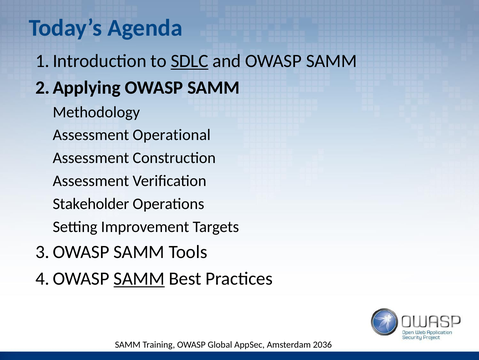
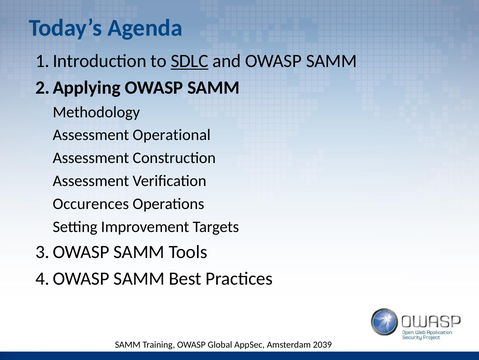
Stakeholder: Stakeholder -> Occurences
SAMM at (139, 278) underline: present -> none
2036: 2036 -> 2039
